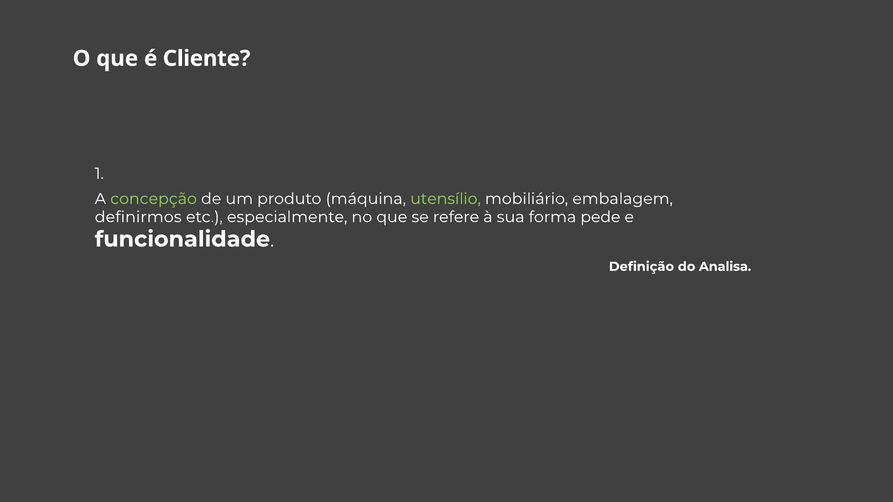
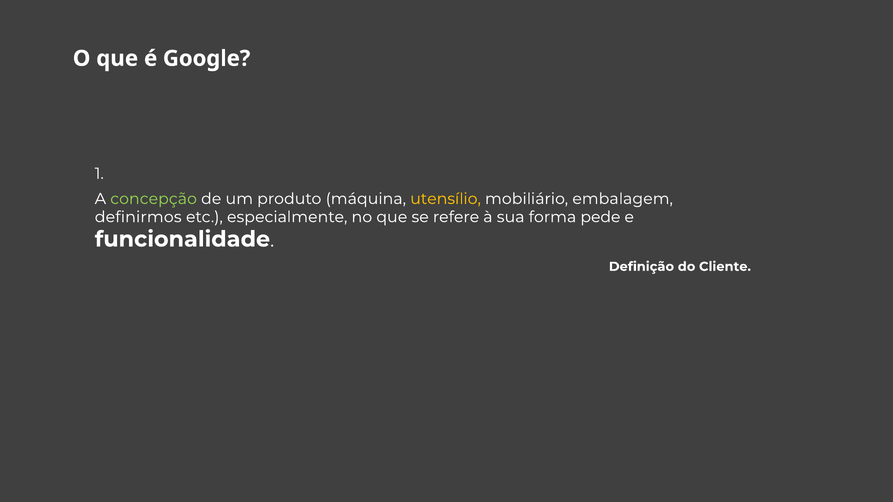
Cliente: Cliente -> Google
utensílio colour: light green -> yellow
Analisa: Analisa -> Cliente
